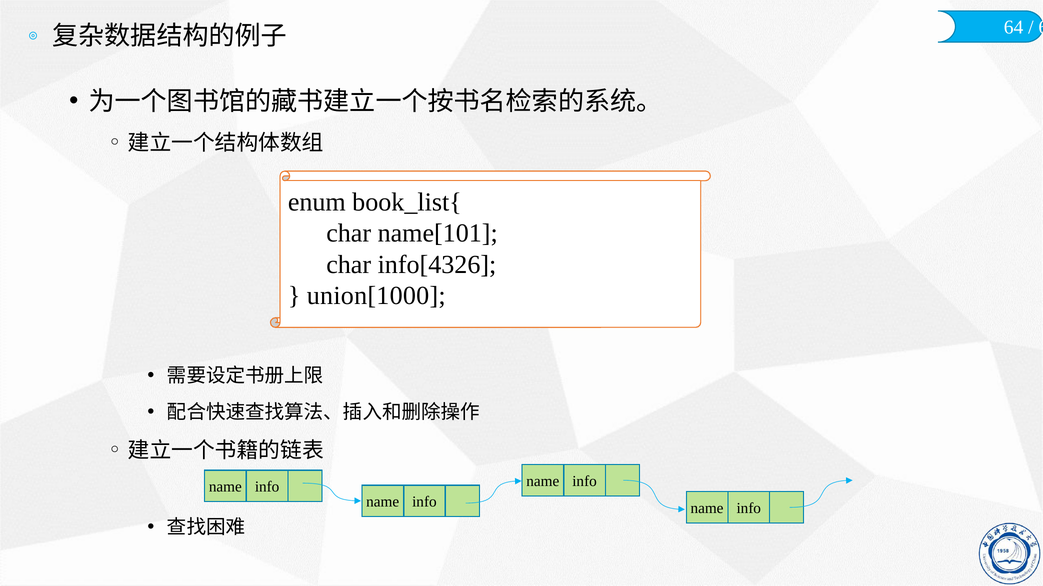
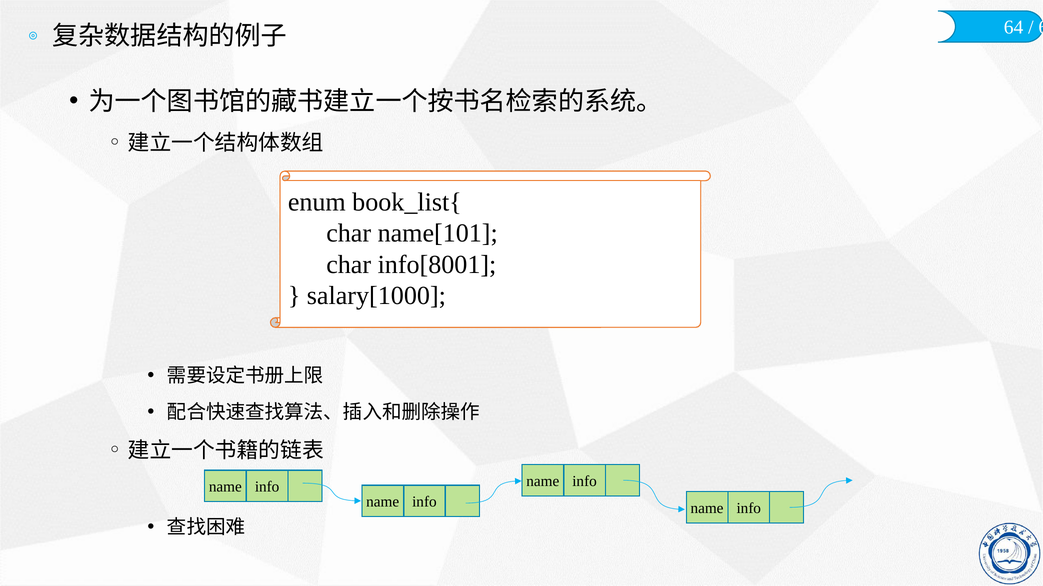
info[4326: info[4326 -> info[8001
union[1000: union[1000 -> salary[1000
